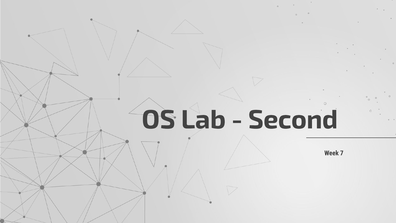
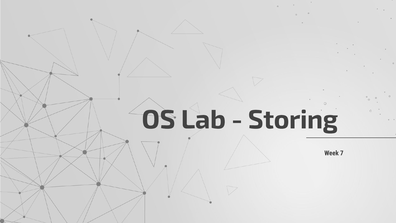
Second: Second -> Storing
